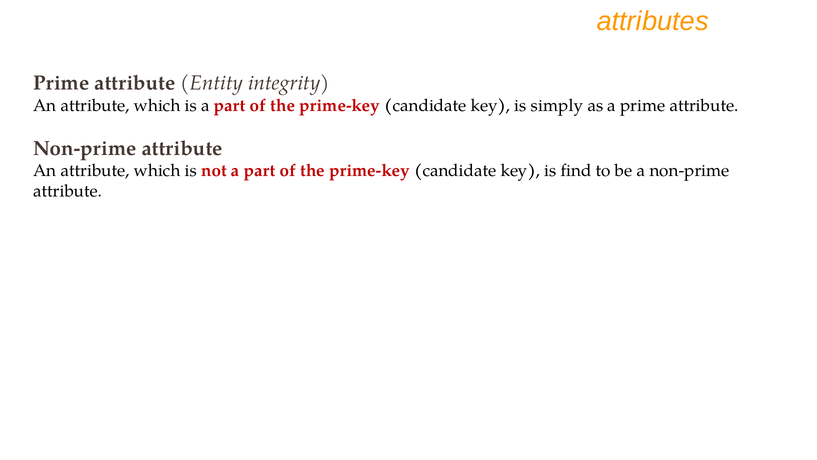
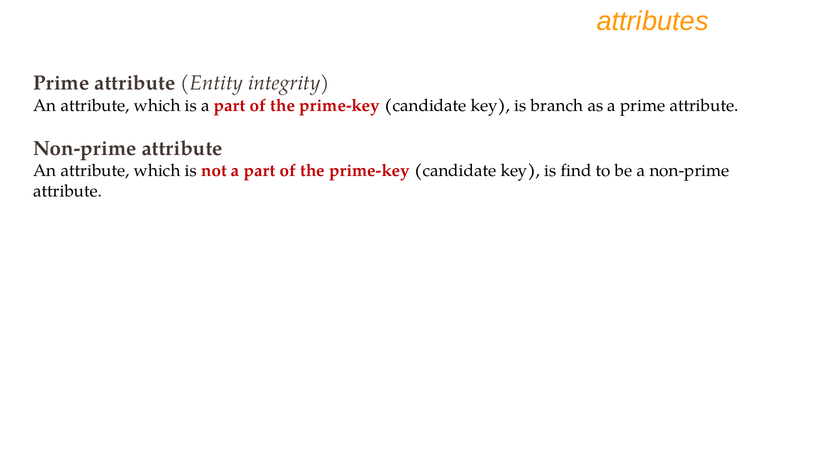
simply: simply -> branch
